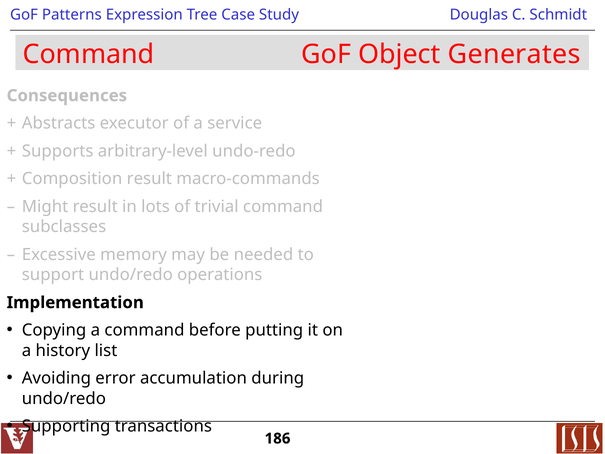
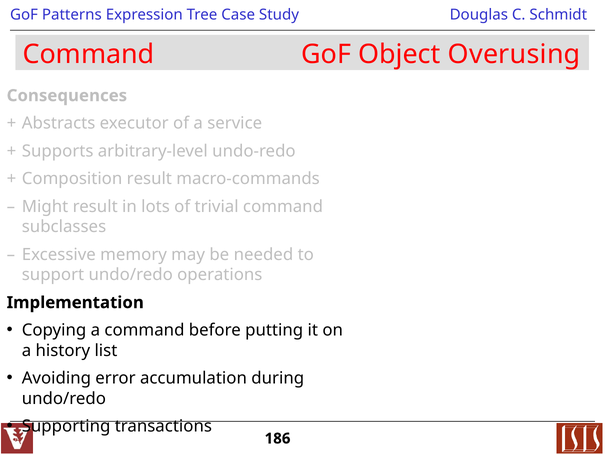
Generates: Generates -> Overusing
